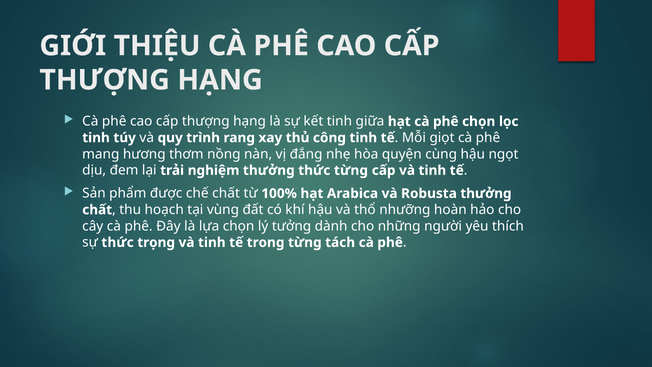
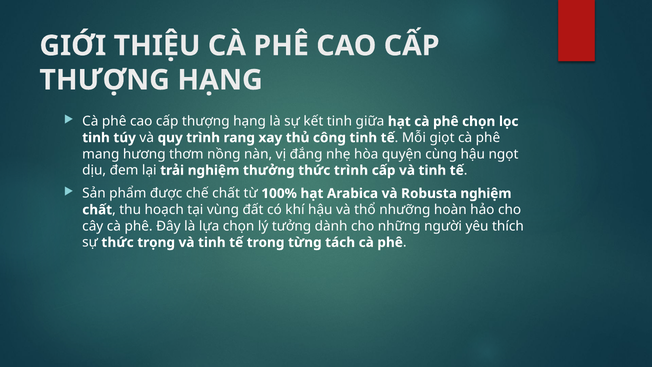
thức từng: từng -> trình
Robusta thưởng: thưởng -> nghiệm
